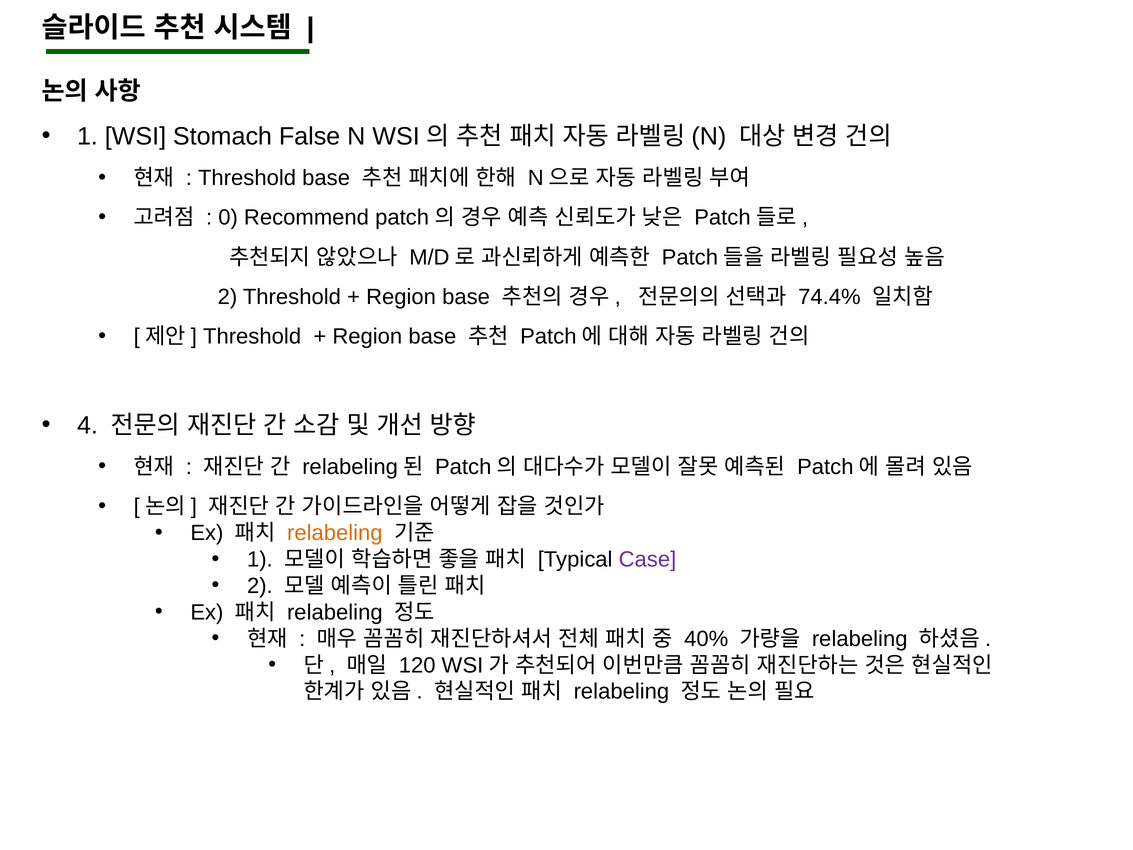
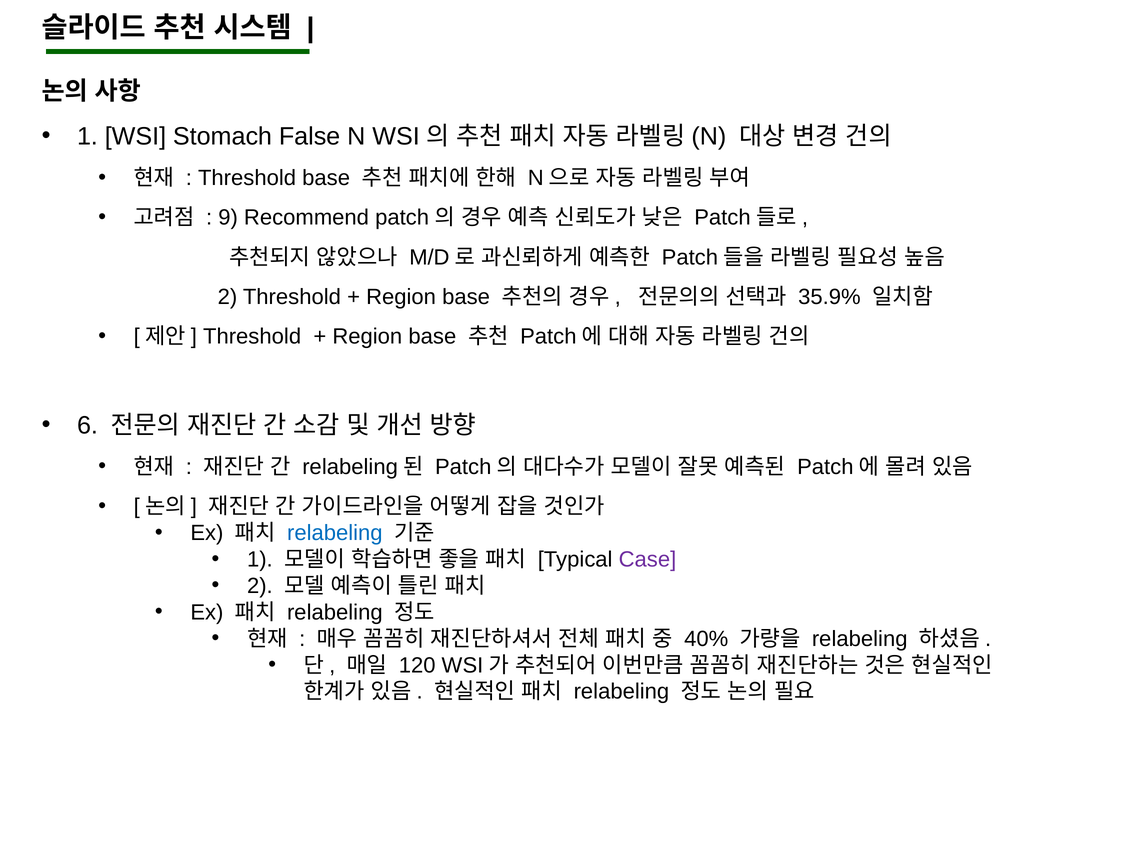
0: 0 -> 9
74.4%: 74.4% -> 35.9%
4: 4 -> 6
relabeling at (335, 533) colour: orange -> blue
